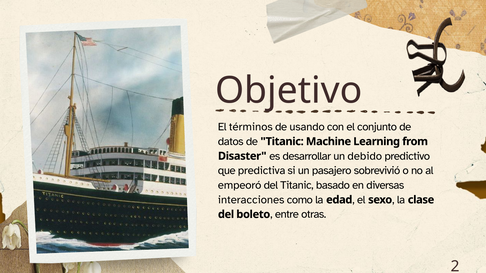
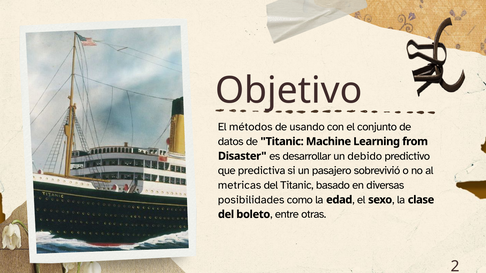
términos: términos -> métodos
empeoró: empeoró -> metricas
interacciones: interacciones -> posibilidades
